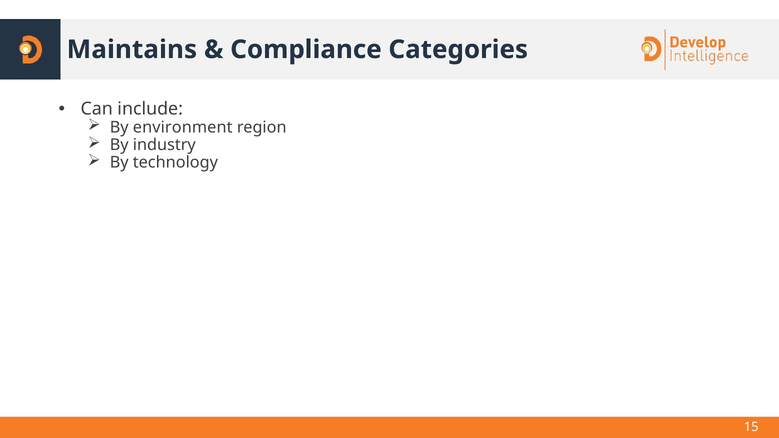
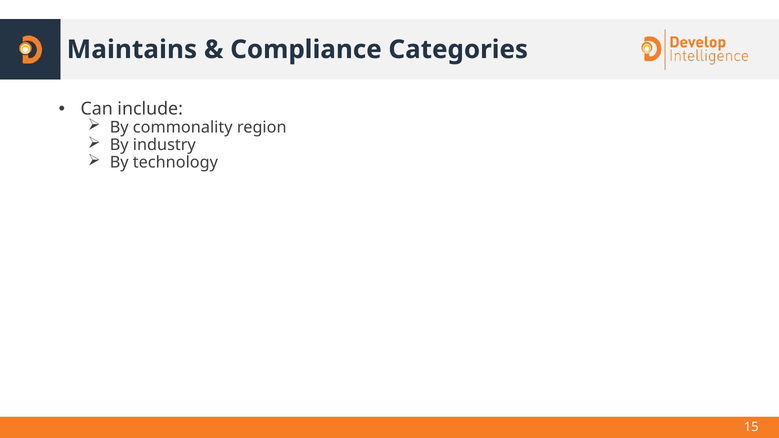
environment: environment -> commonality
